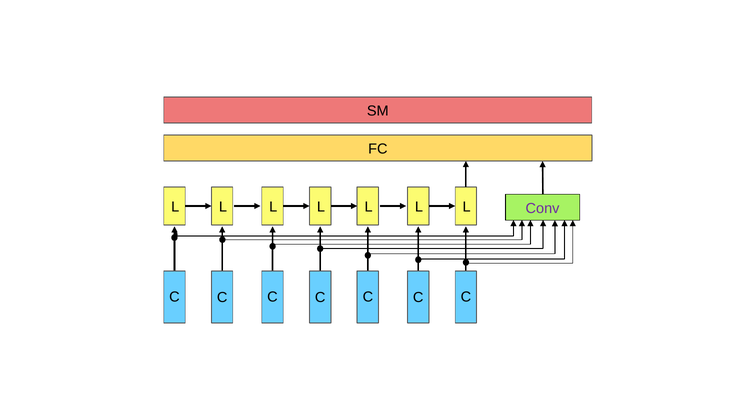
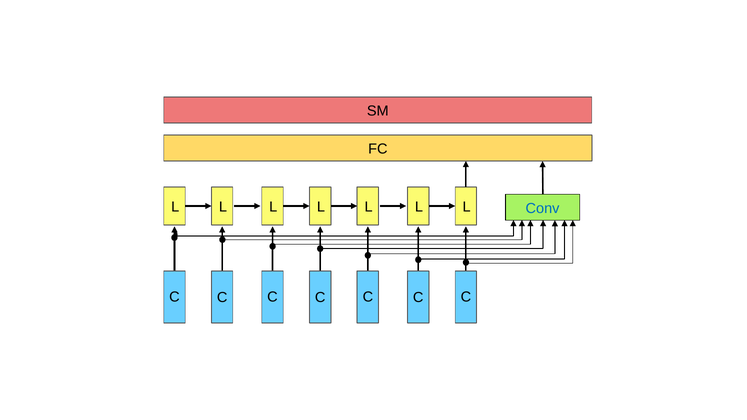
Conv colour: purple -> blue
